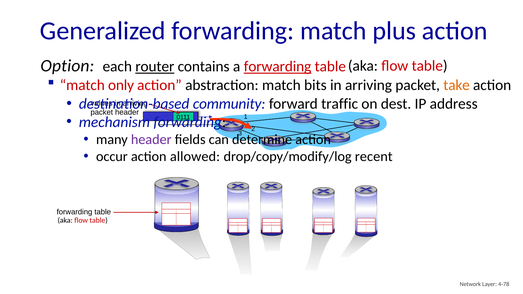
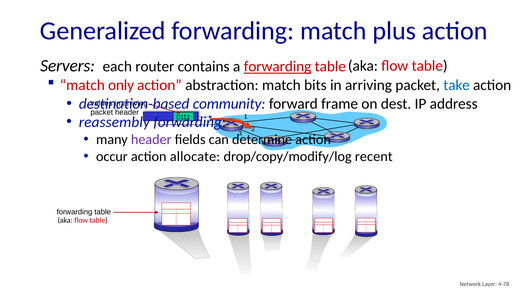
Option: Option -> Servers
router underline: present -> none
take colour: orange -> blue
traffic: traffic -> frame
mechanism: mechanism -> reassembly
allowed: allowed -> allocate
